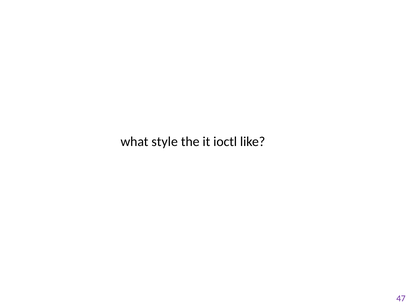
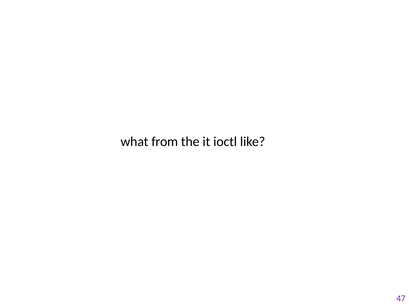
style: style -> from
